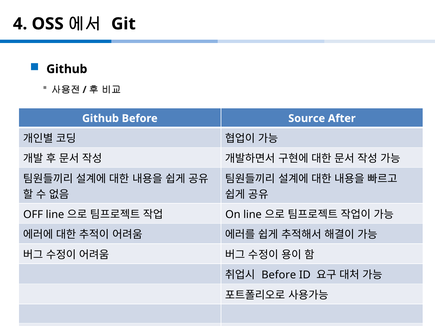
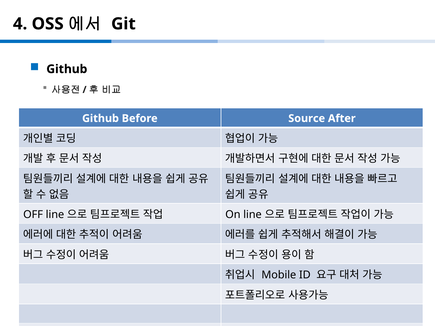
Before at (279, 275): Before -> Mobile
